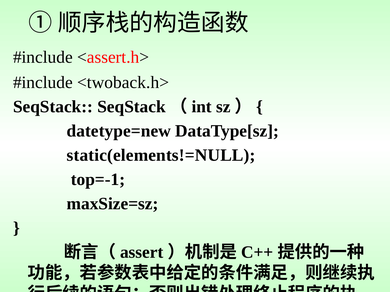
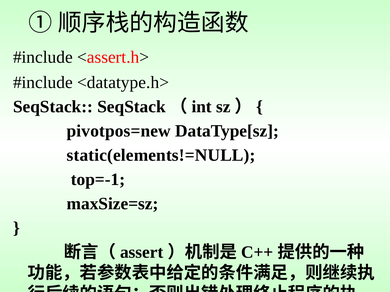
<twoback.h>: <twoback.h> -> <datatype.h>
datetype=new: datetype=new -> pivotpos=new
